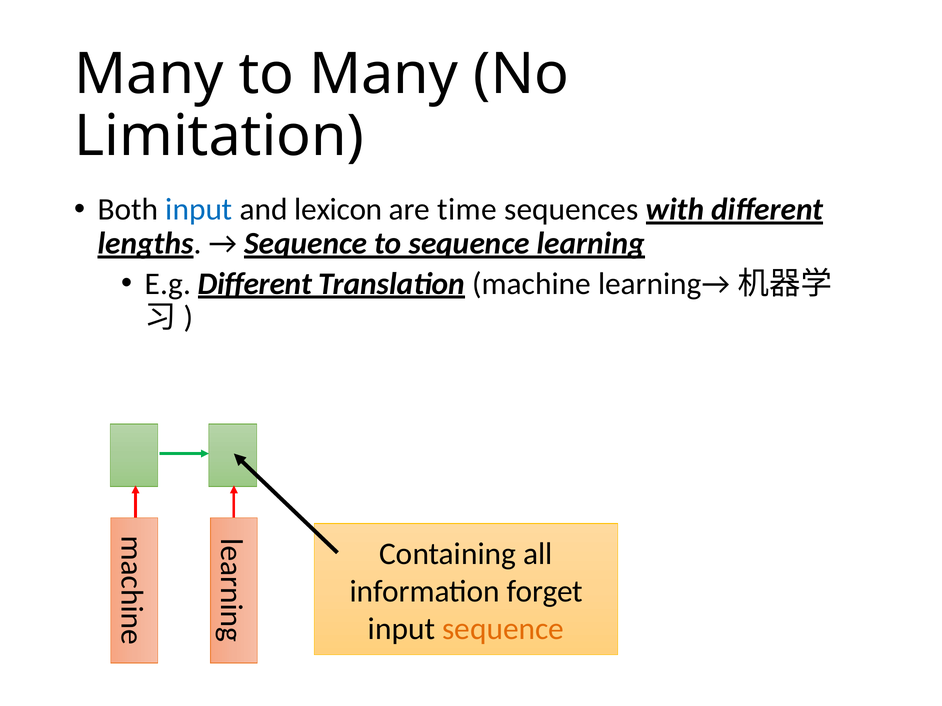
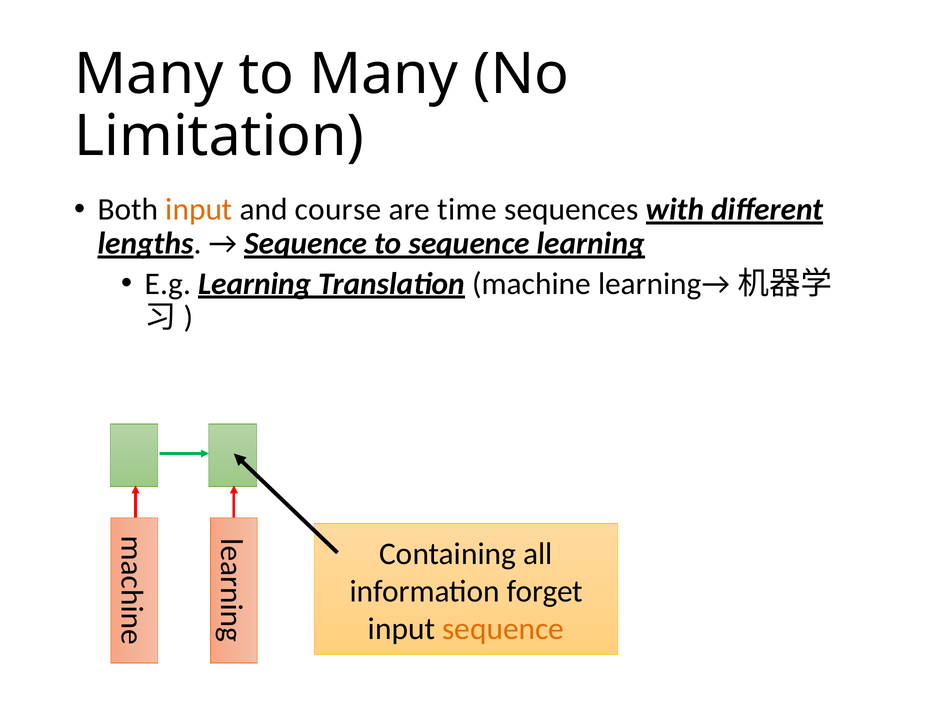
input at (199, 210) colour: blue -> orange
lexicon: lexicon -> course
E.g Different: Different -> Learning
